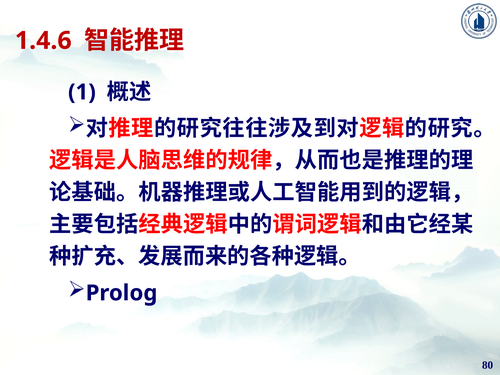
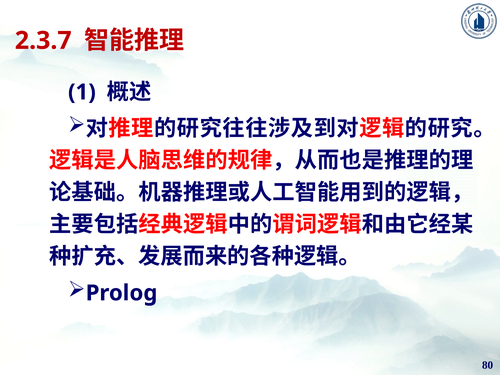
1.4.6: 1.4.6 -> 2.3.7
